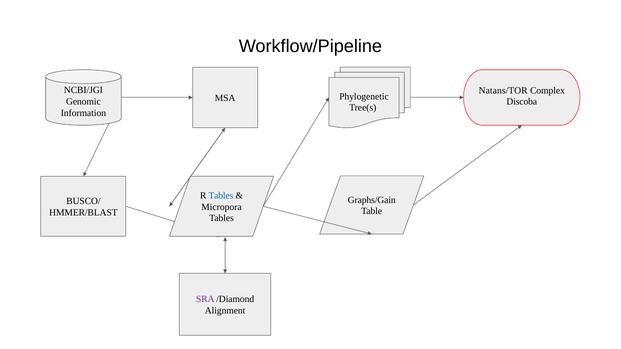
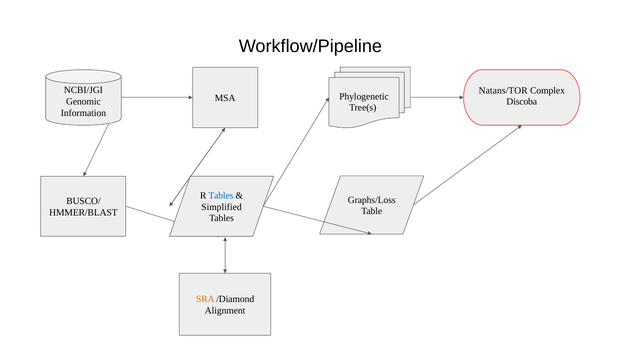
Graphs/Gain: Graphs/Gain -> Graphs/Loss
Micropora: Micropora -> Simplified
SRA colour: purple -> orange
